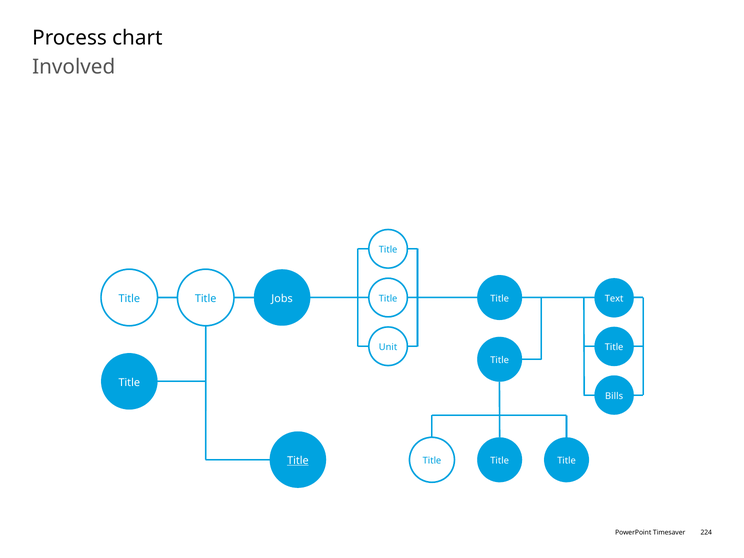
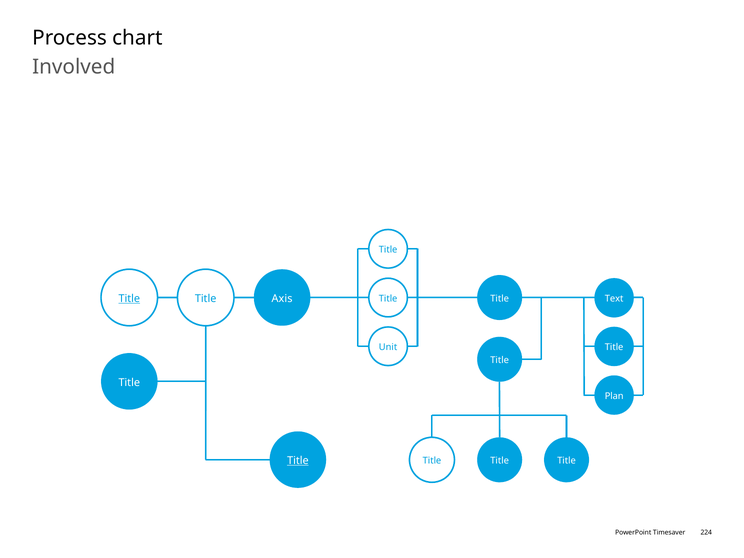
Title at (129, 299) underline: none -> present
Jobs: Jobs -> Axis
Bills: Bills -> Plan
